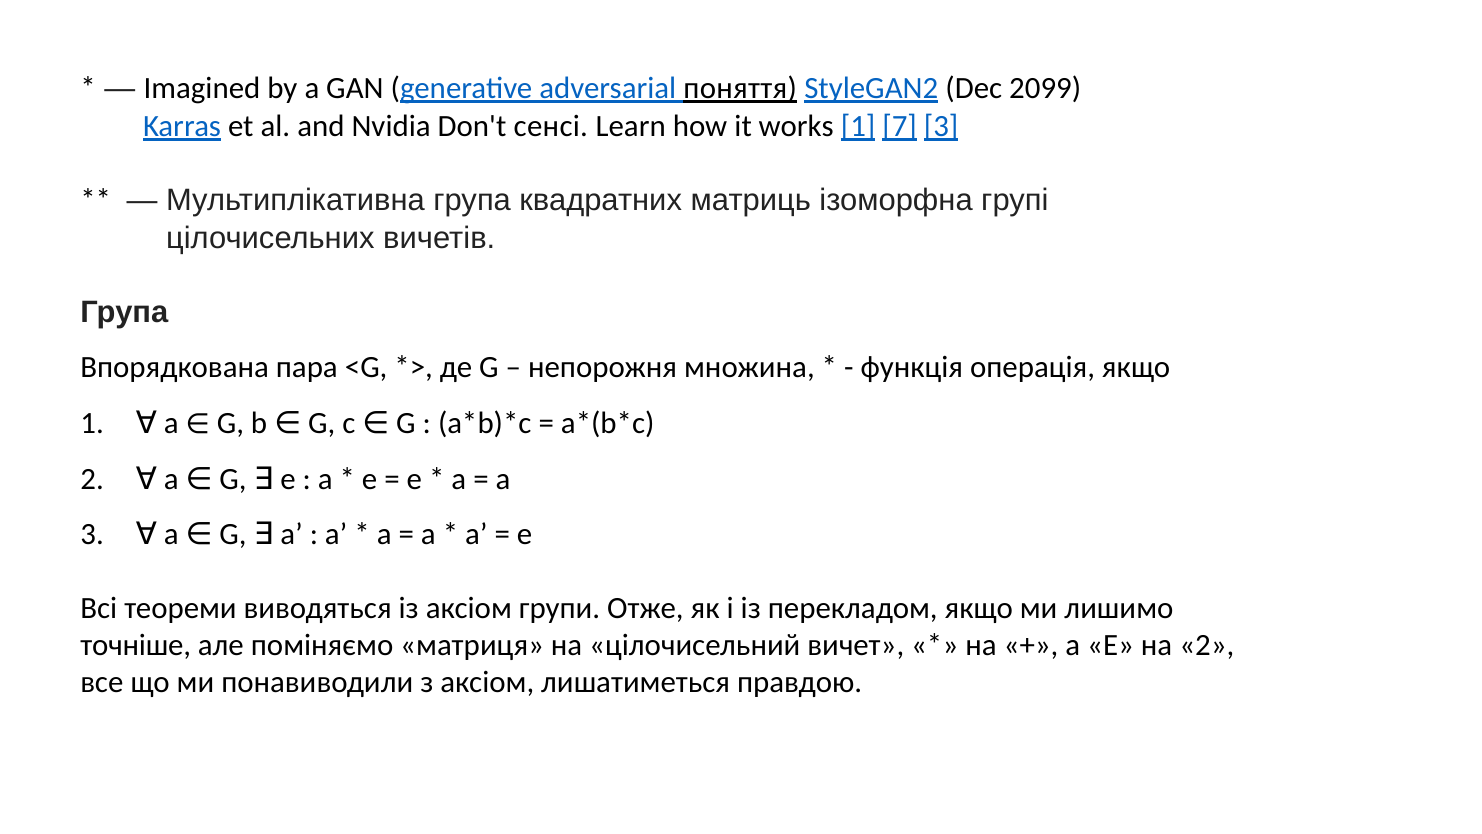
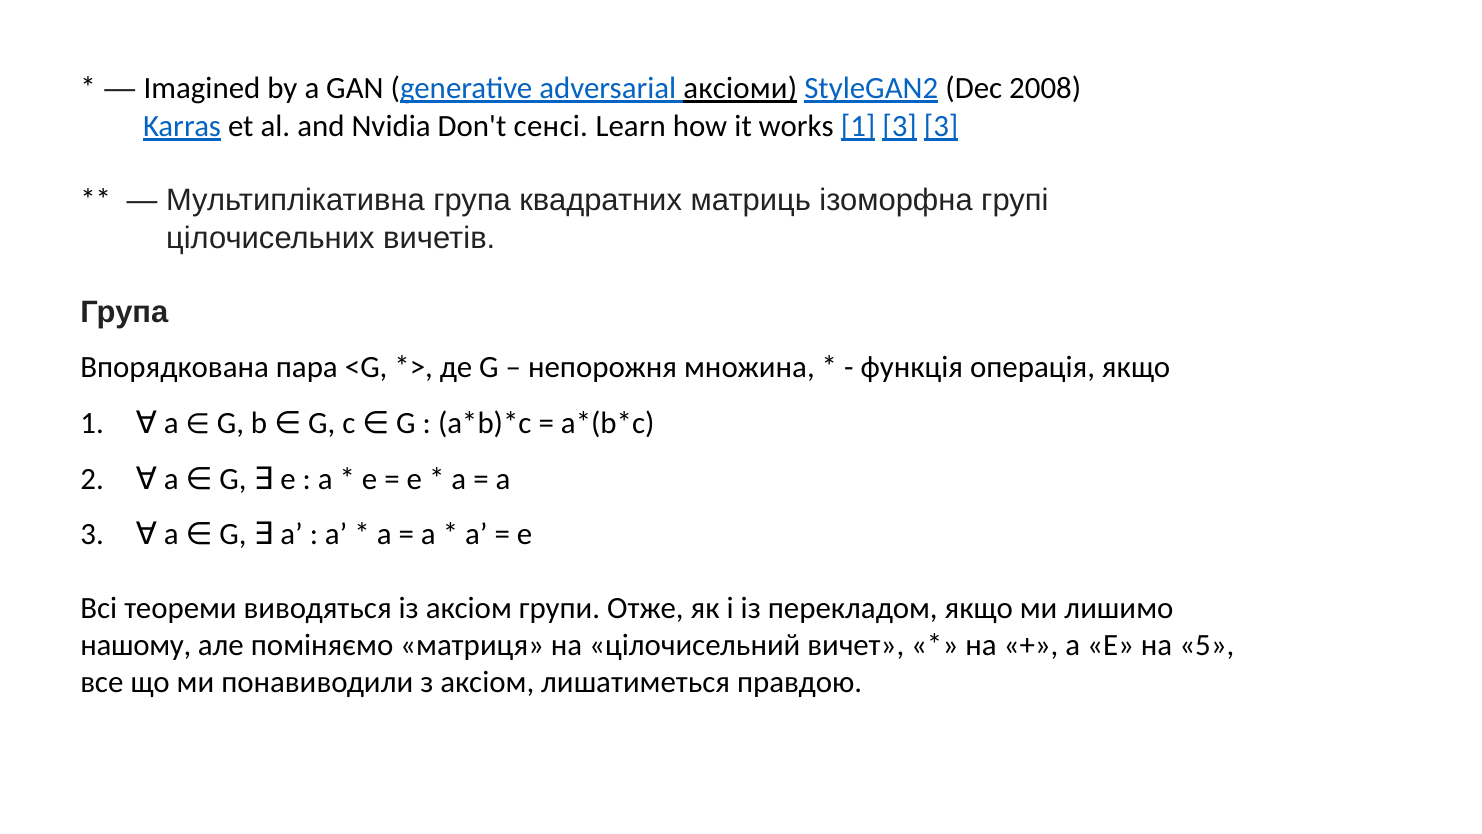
поняття: поняття -> аксіоми
2099: 2099 -> 2008
1 7: 7 -> 3
точніше: точніше -> нашому
на 2: 2 -> 5
